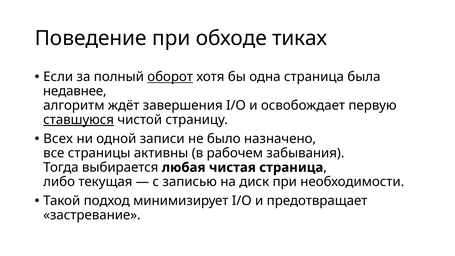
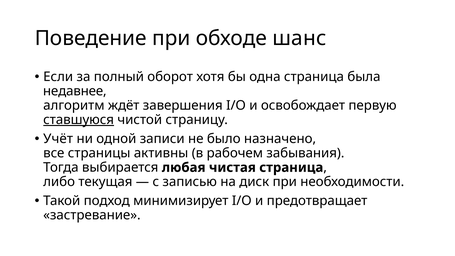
тиках: тиках -> шанс
оборот underline: present -> none
Всех: Всех -> Учёт
